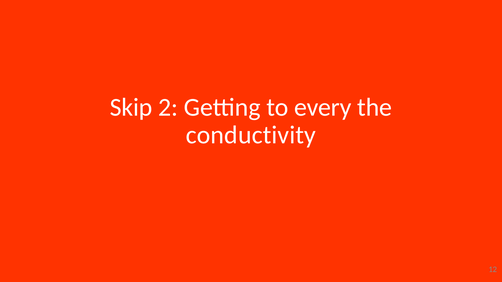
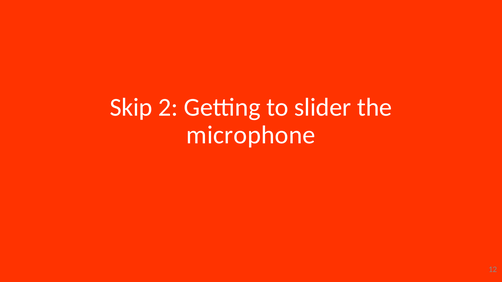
every: every -> slider
conductivity: conductivity -> microphone
